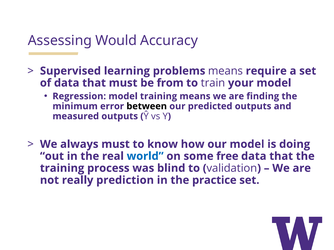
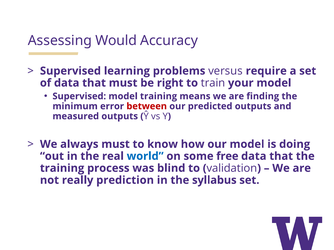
problems means: means -> versus
from: from -> right
Regression at (79, 96): Regression -> Supervised
between colour: black -> red
practice: practice -> syllabus
